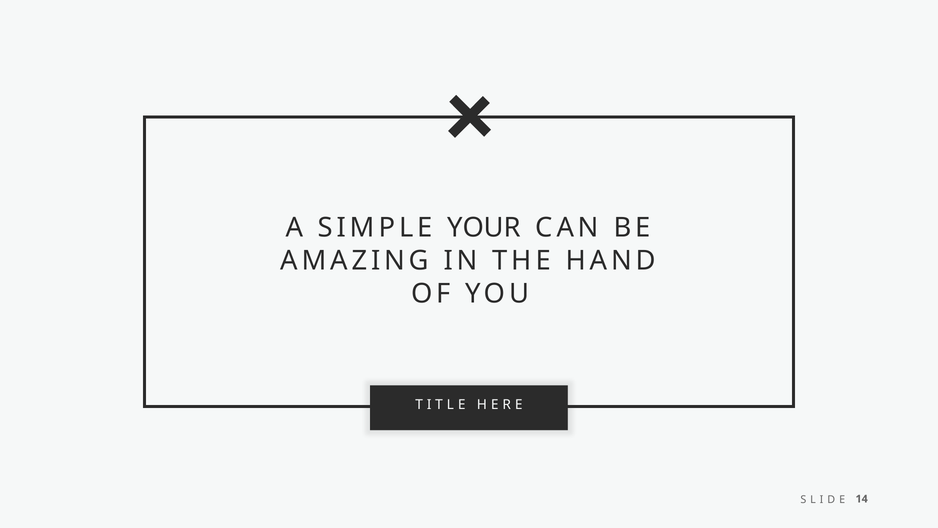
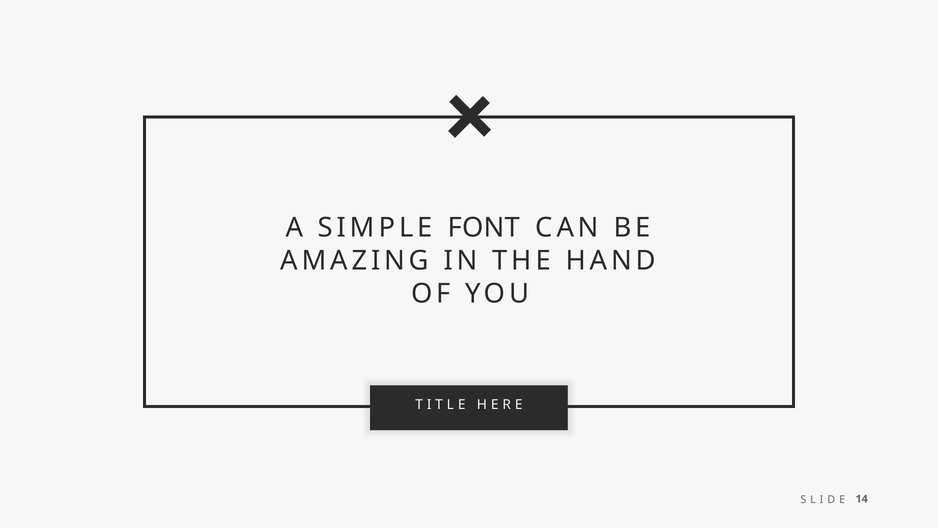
YOUR: YOUR -> FONT
